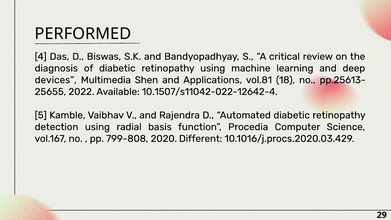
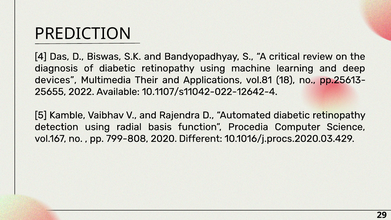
PERFORMED: PERFORMED -> PREDICTION
Shen: Shen -> Their
10.1507/s11042-022-12642-4: 10.1507/s11042-022-12642-4 -> 10.1107/s11042-022-12642-4
